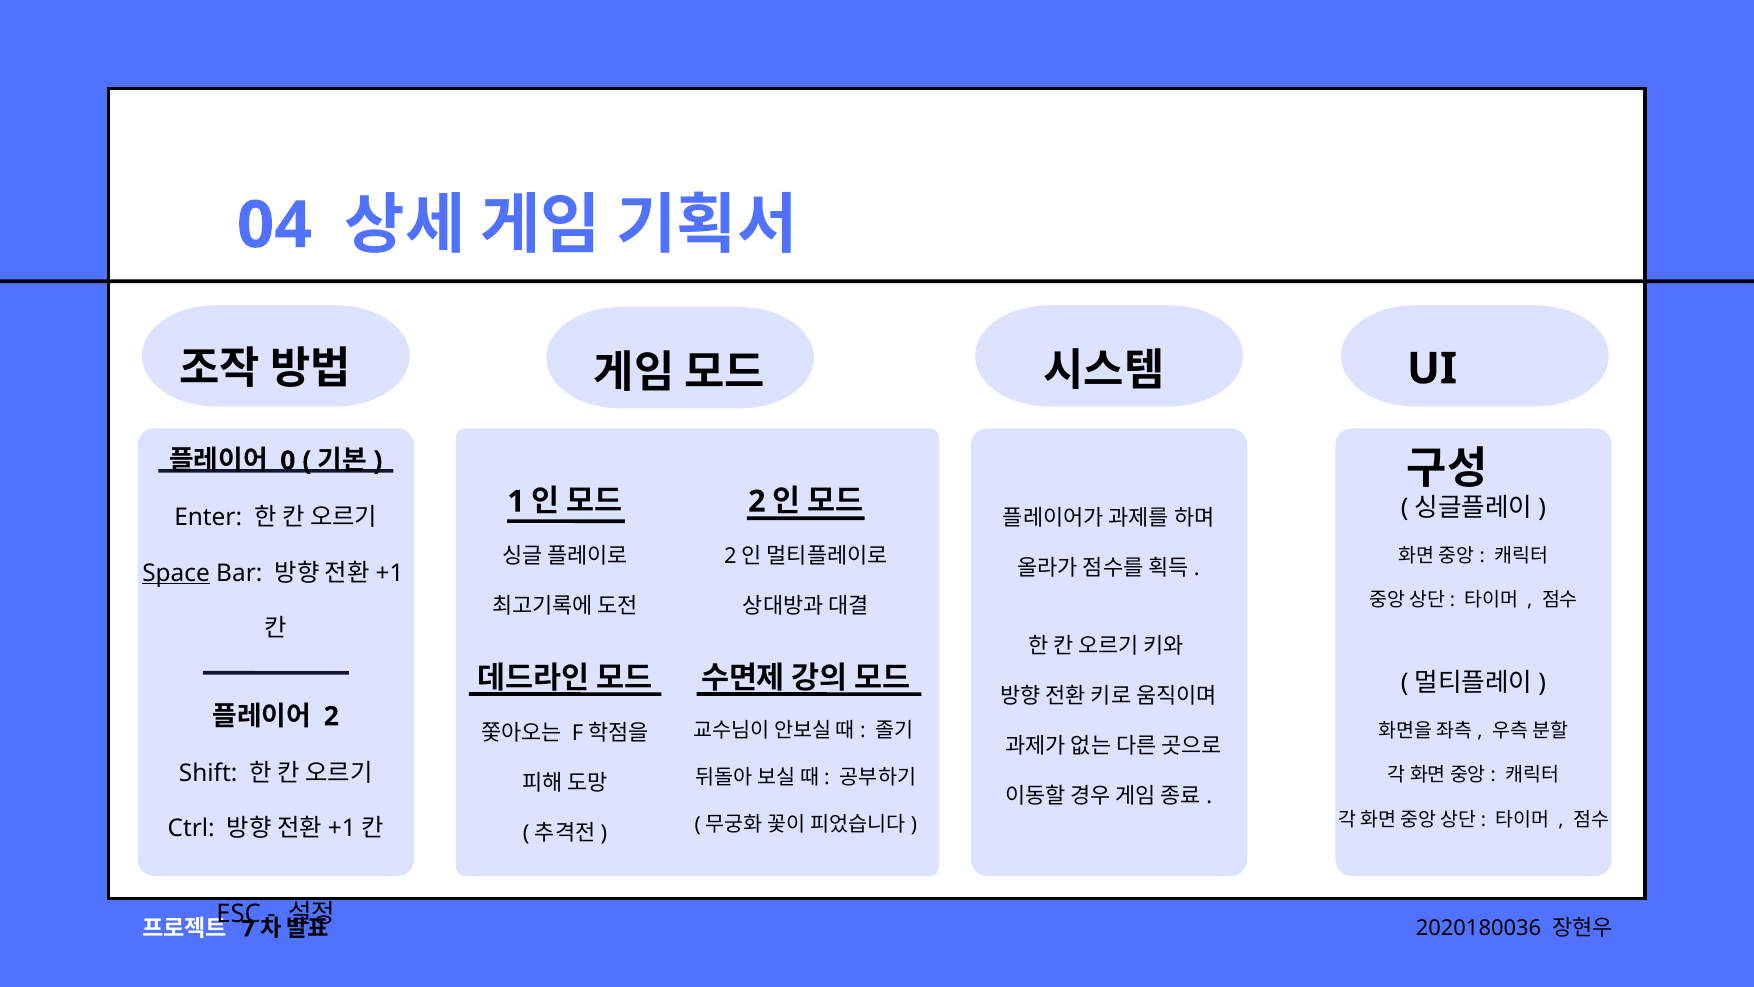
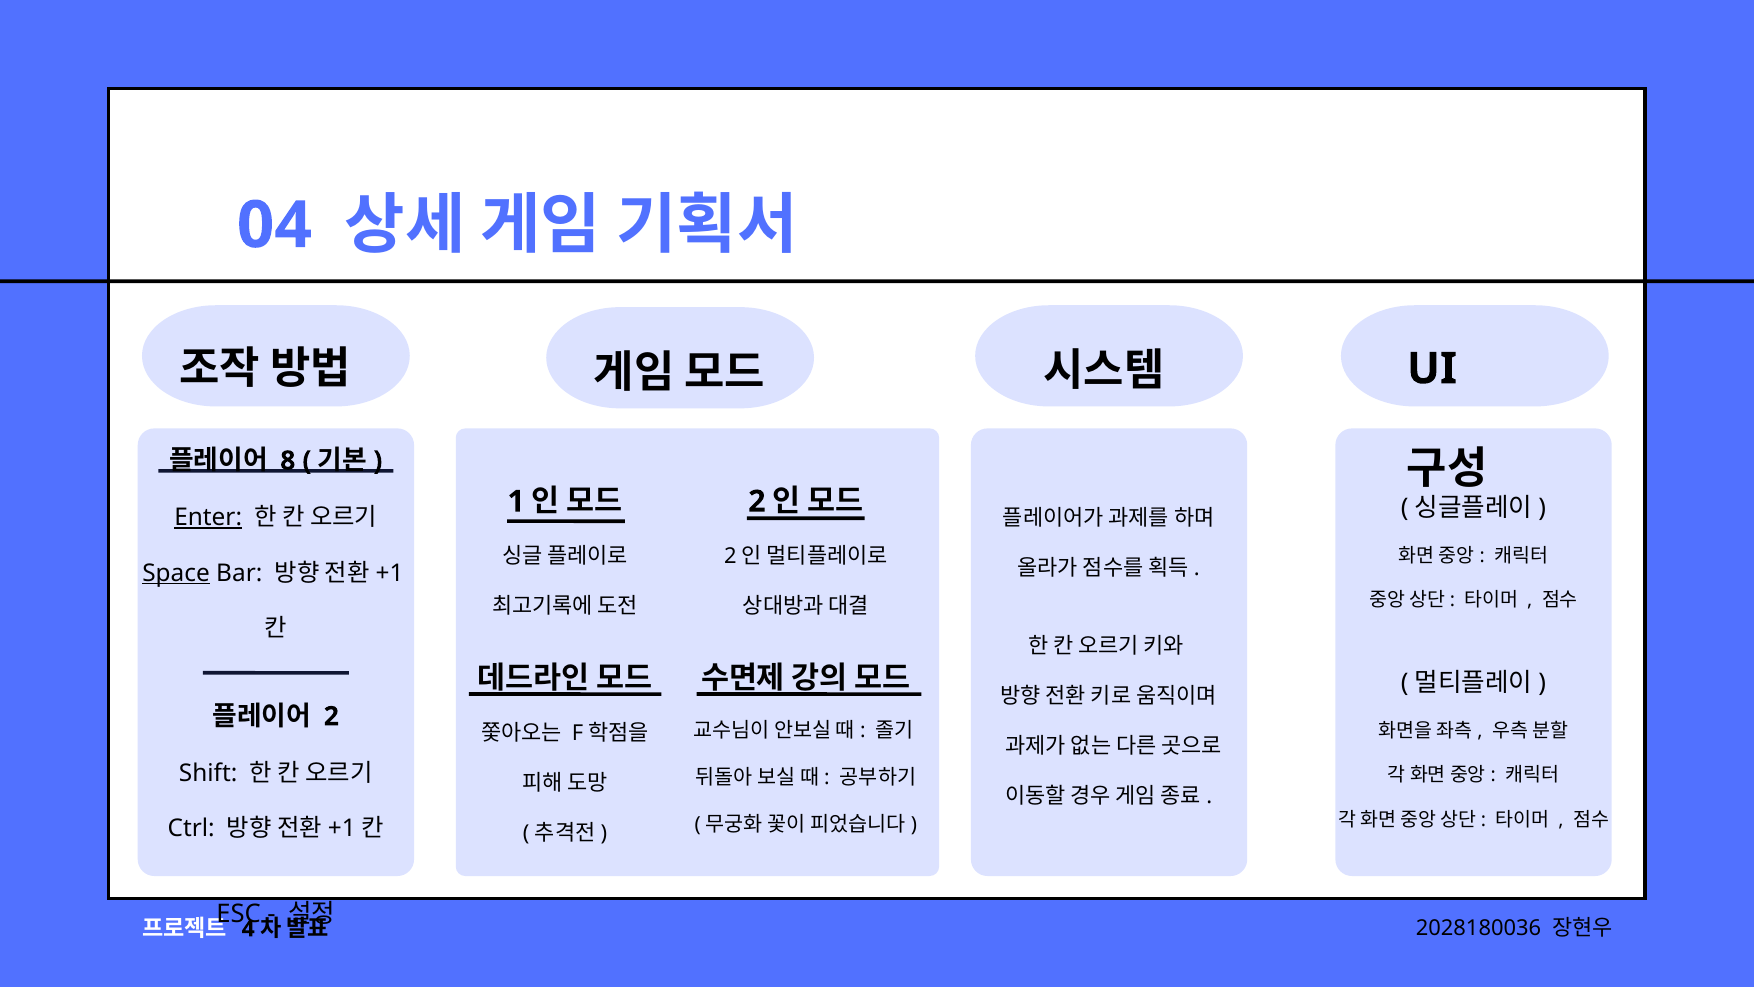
0: 0 -> 8
Enter underline: none -> present
7: 7 -> 4
2020180036: 2020180036 -> 2028180036
